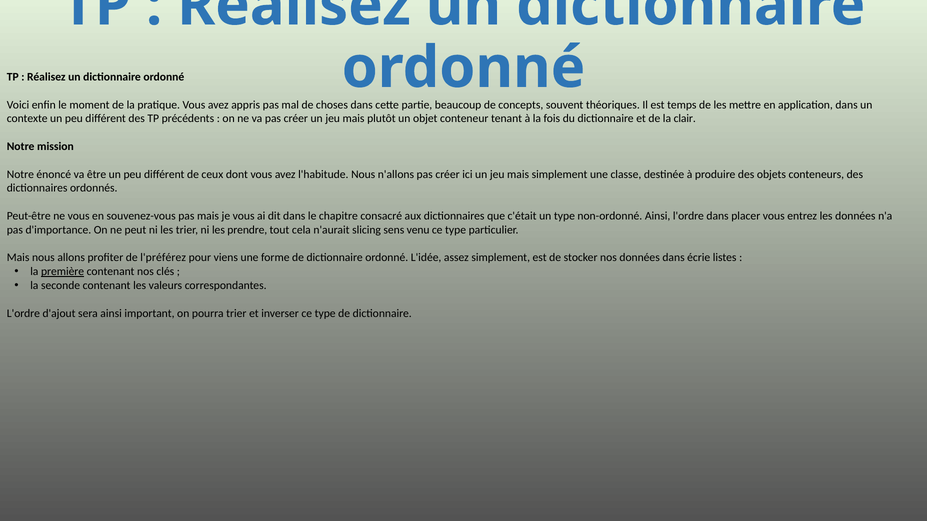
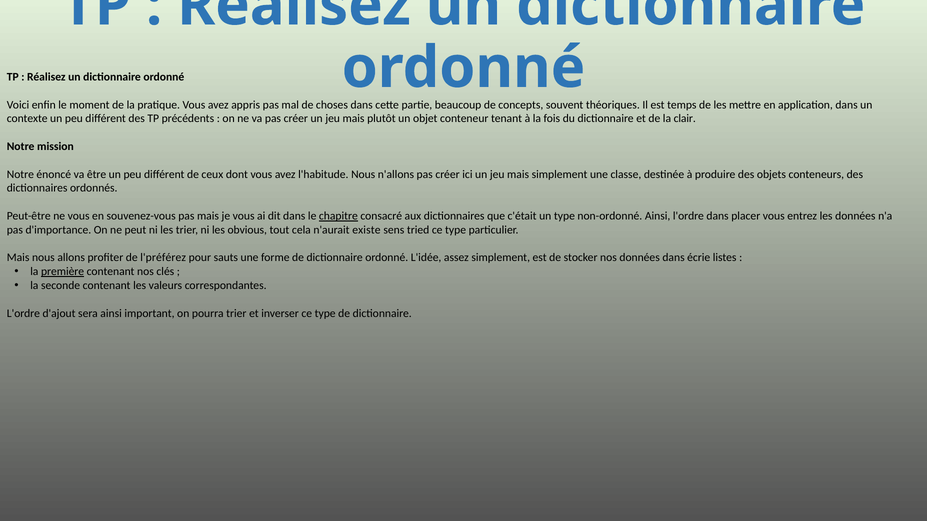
chapitre underline: none -> present
prendre: prendre -> obvious
slicing: slicing -> existe
venu: venu -> tried
viens: viens -> sauts
